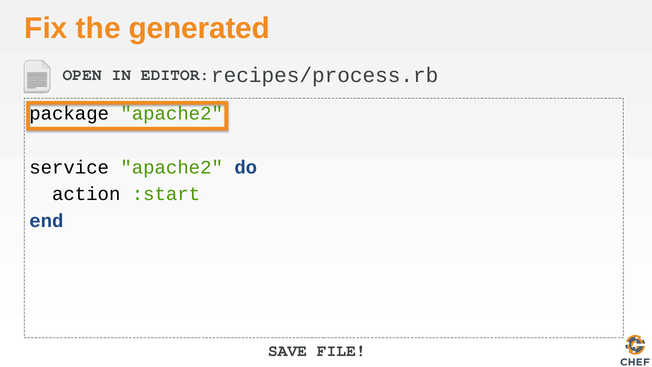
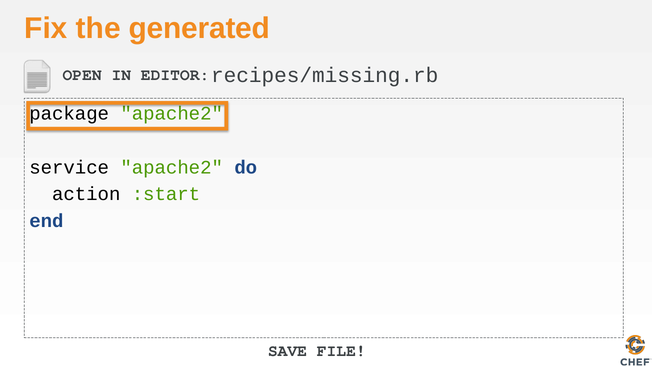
recipes/process.rb: recipes/process.rb -> recipes/missing.rb
